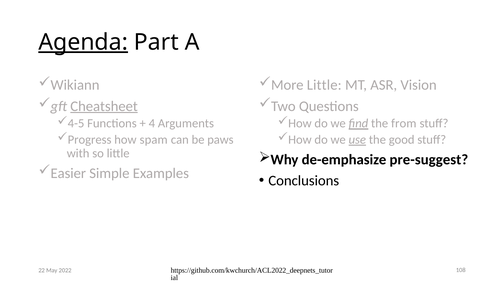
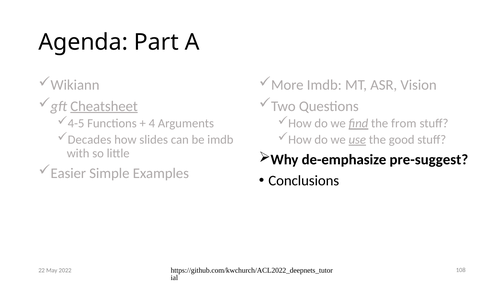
Agenda underline: present -> none
More Little: Little -> Imdb
Progress: Progress -> Decades
spam: spam -> slides
be paws: paws -> imdb
